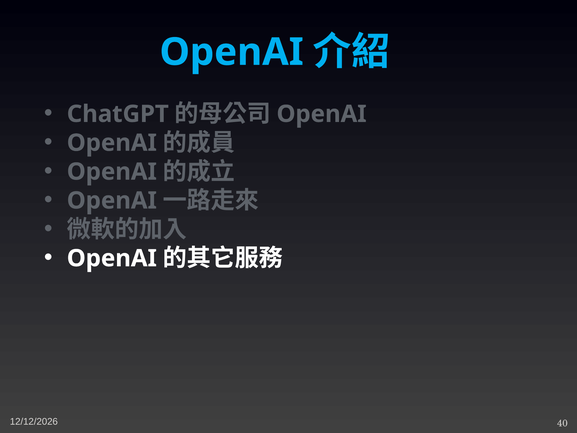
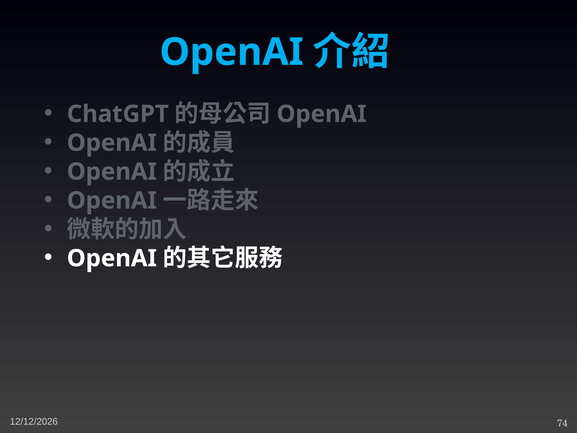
40: 40 -> 74
